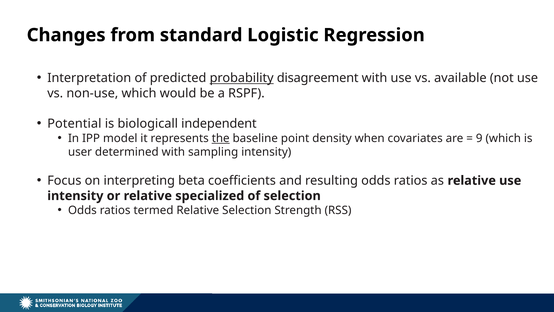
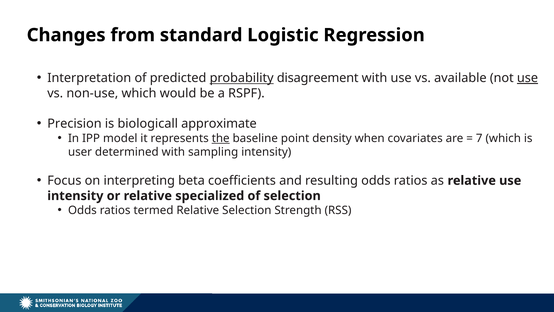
use at (528, 78) underline: none -> present
Potential: Potential -> Precision
independent: independent -> approximate
9: 9 -> 7
